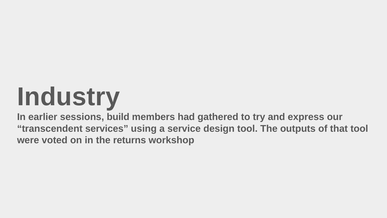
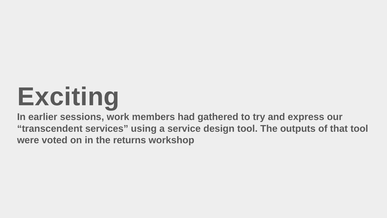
Industry: Industry -> Exciting
build: build -> work
